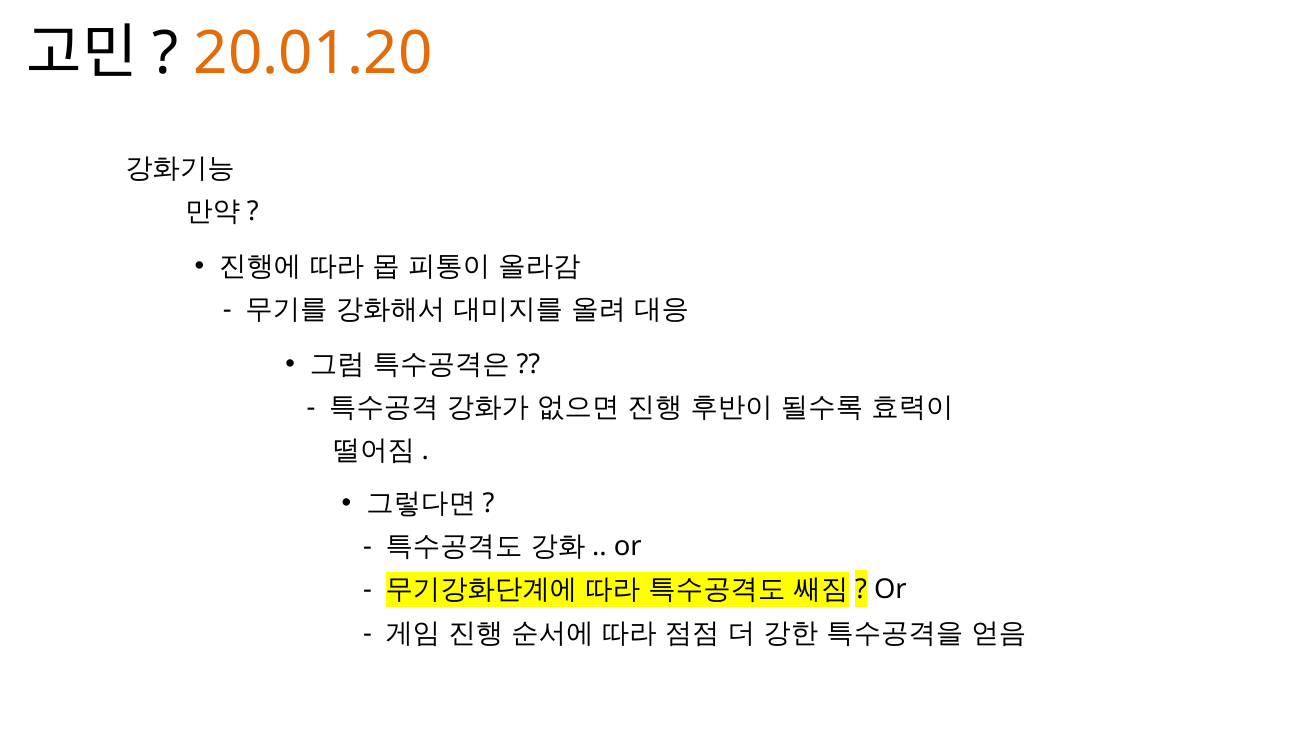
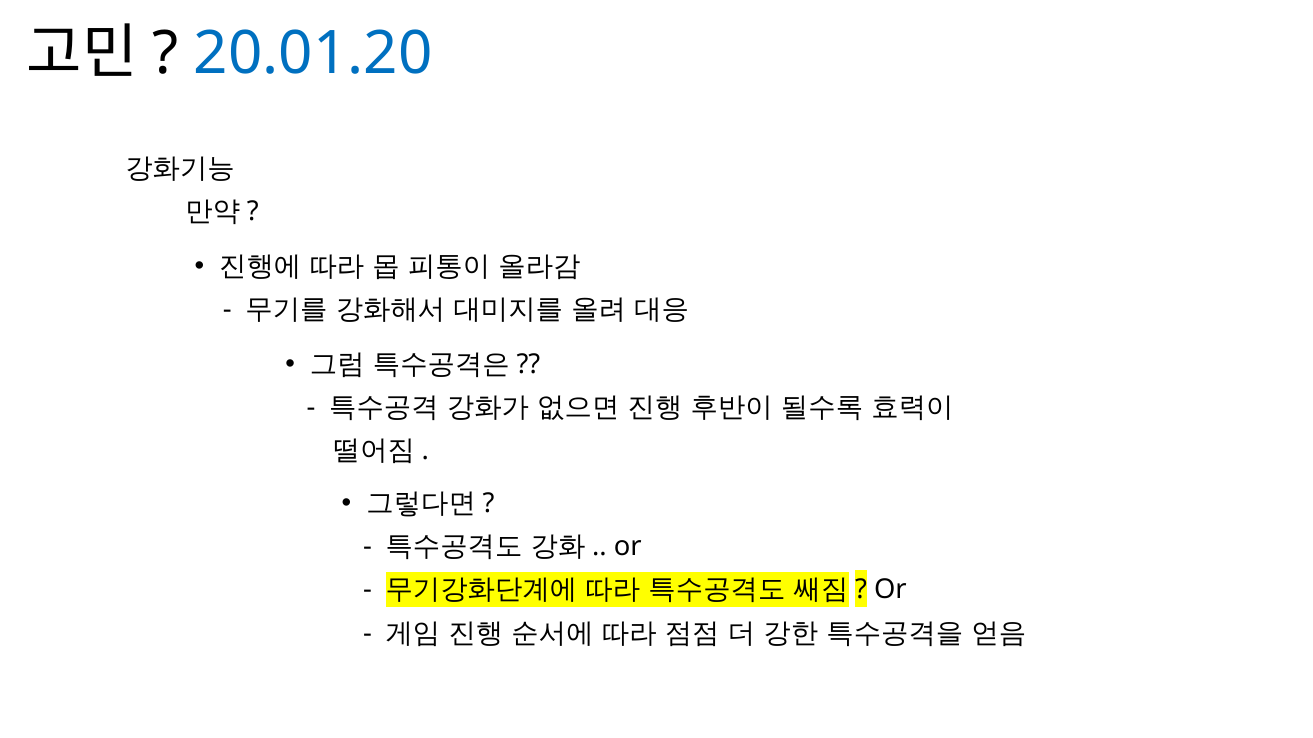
20.01.20 colour: orange -> blue
